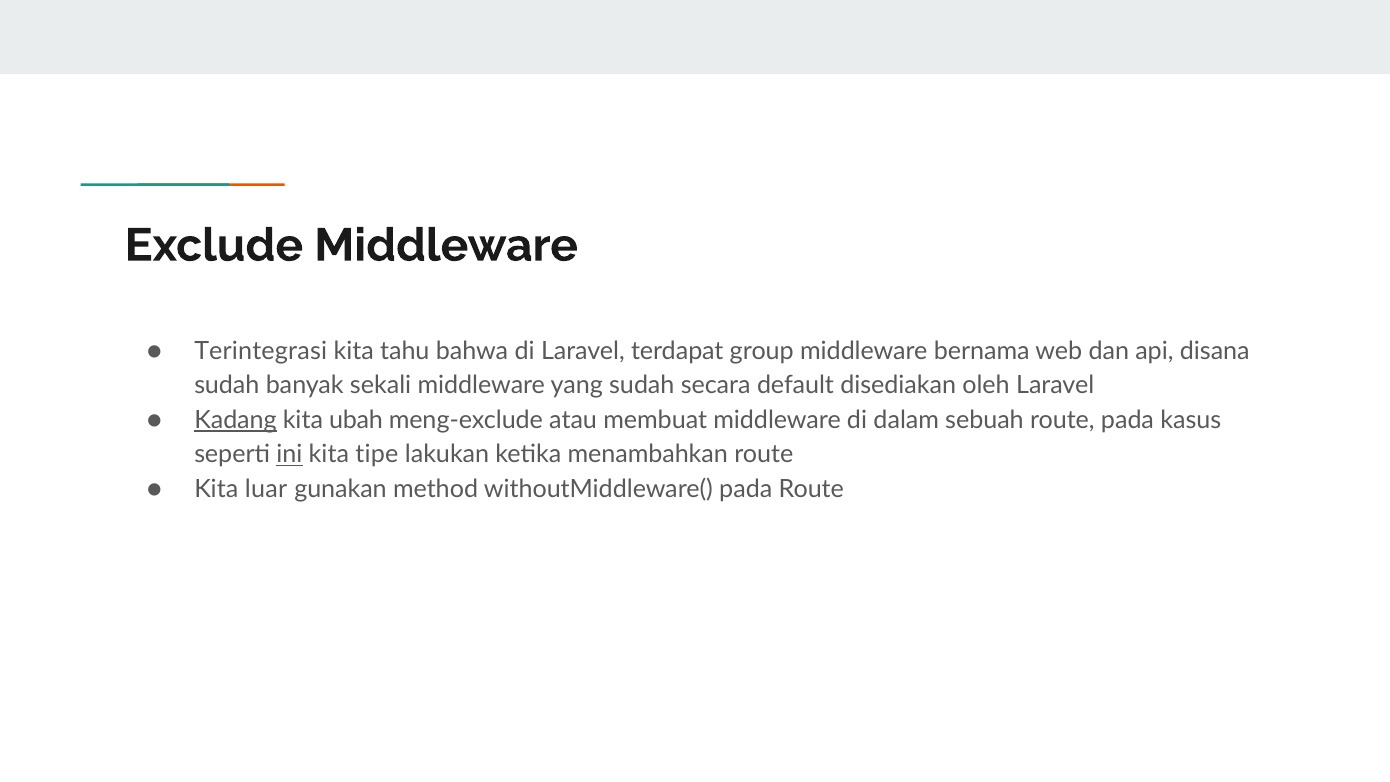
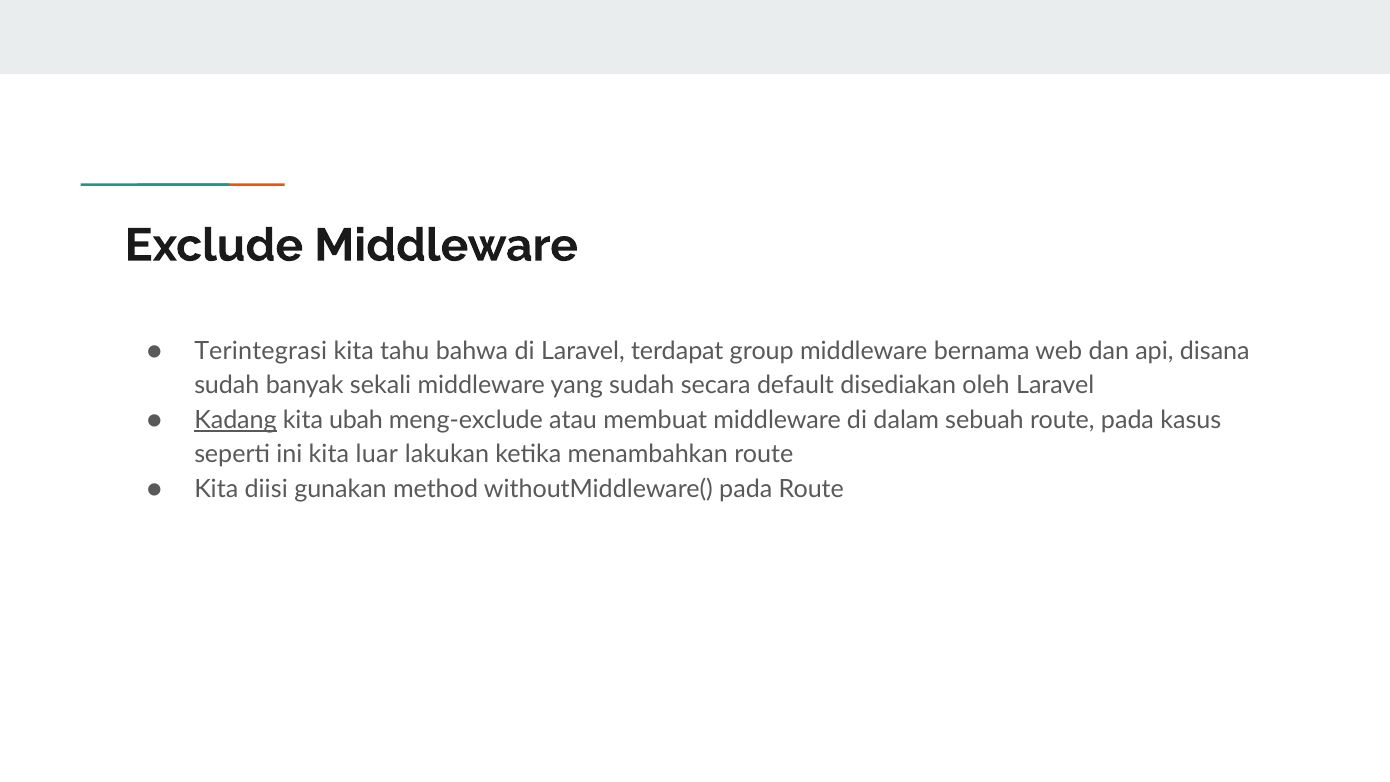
ini underline: present -> none
tipe: tipe -> luar
luar: luar -> diisi
